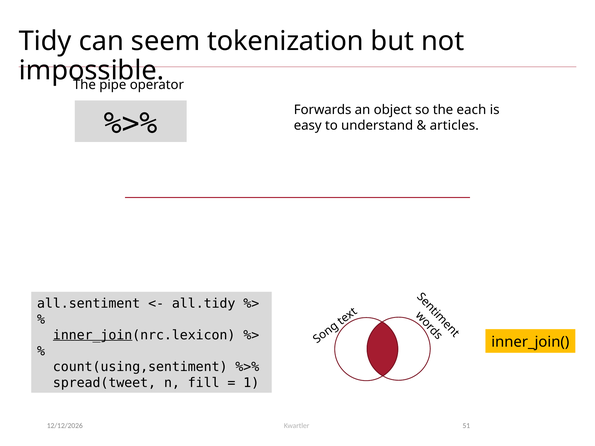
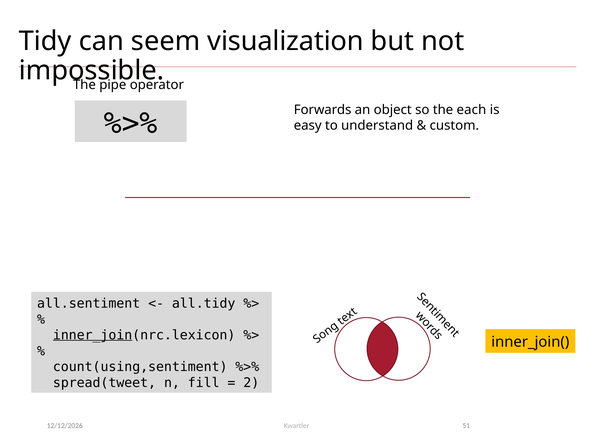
tokenization: tokenization -> visualization
articles: articles -> custom
1: 1 -> 2
